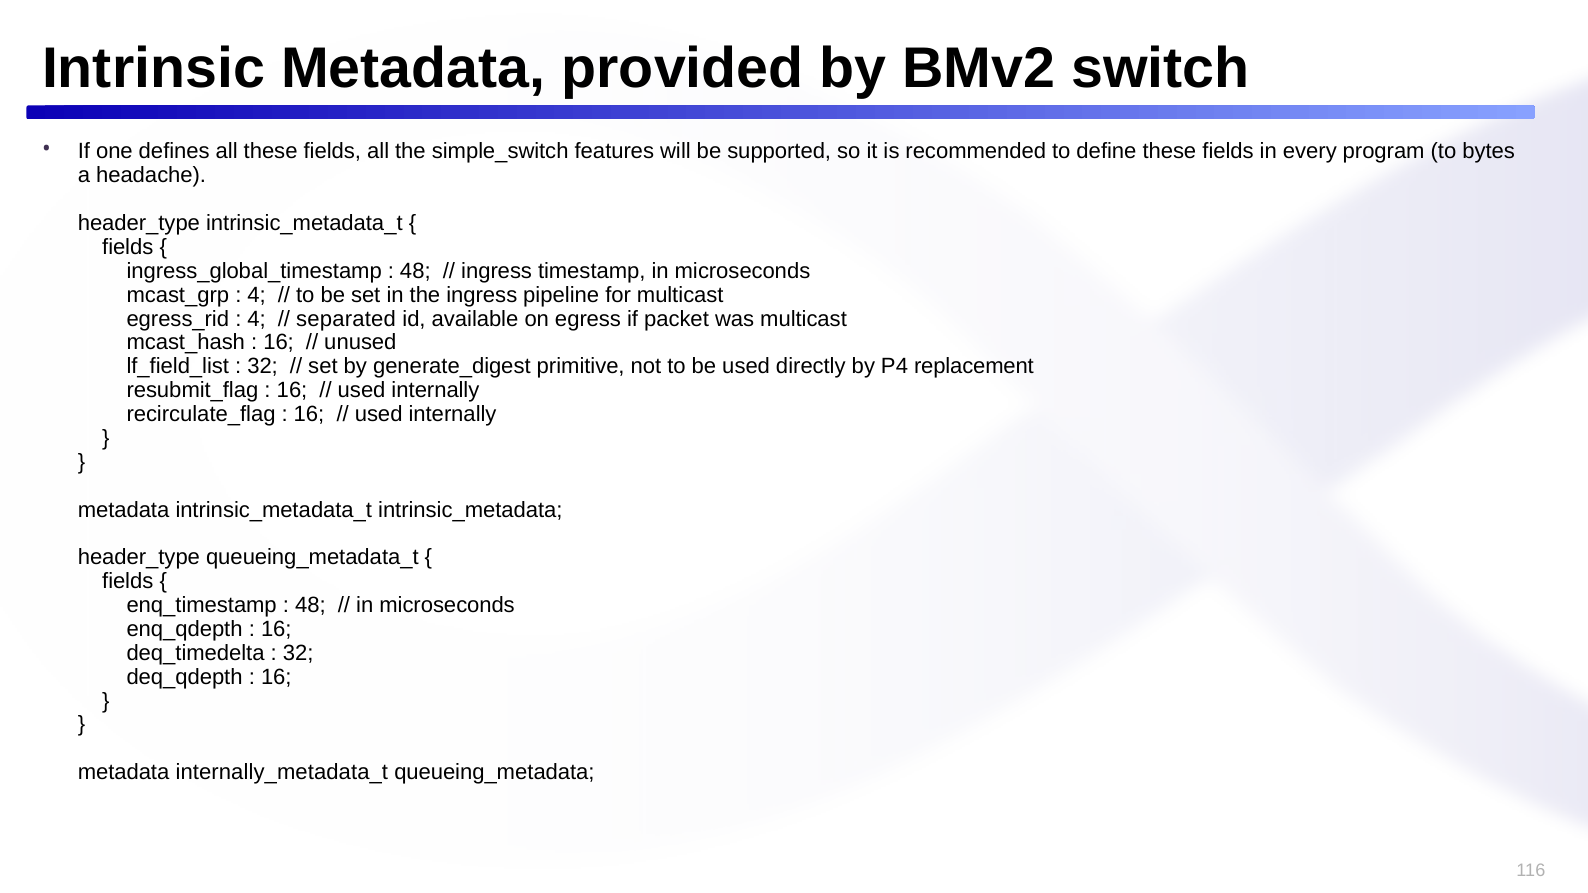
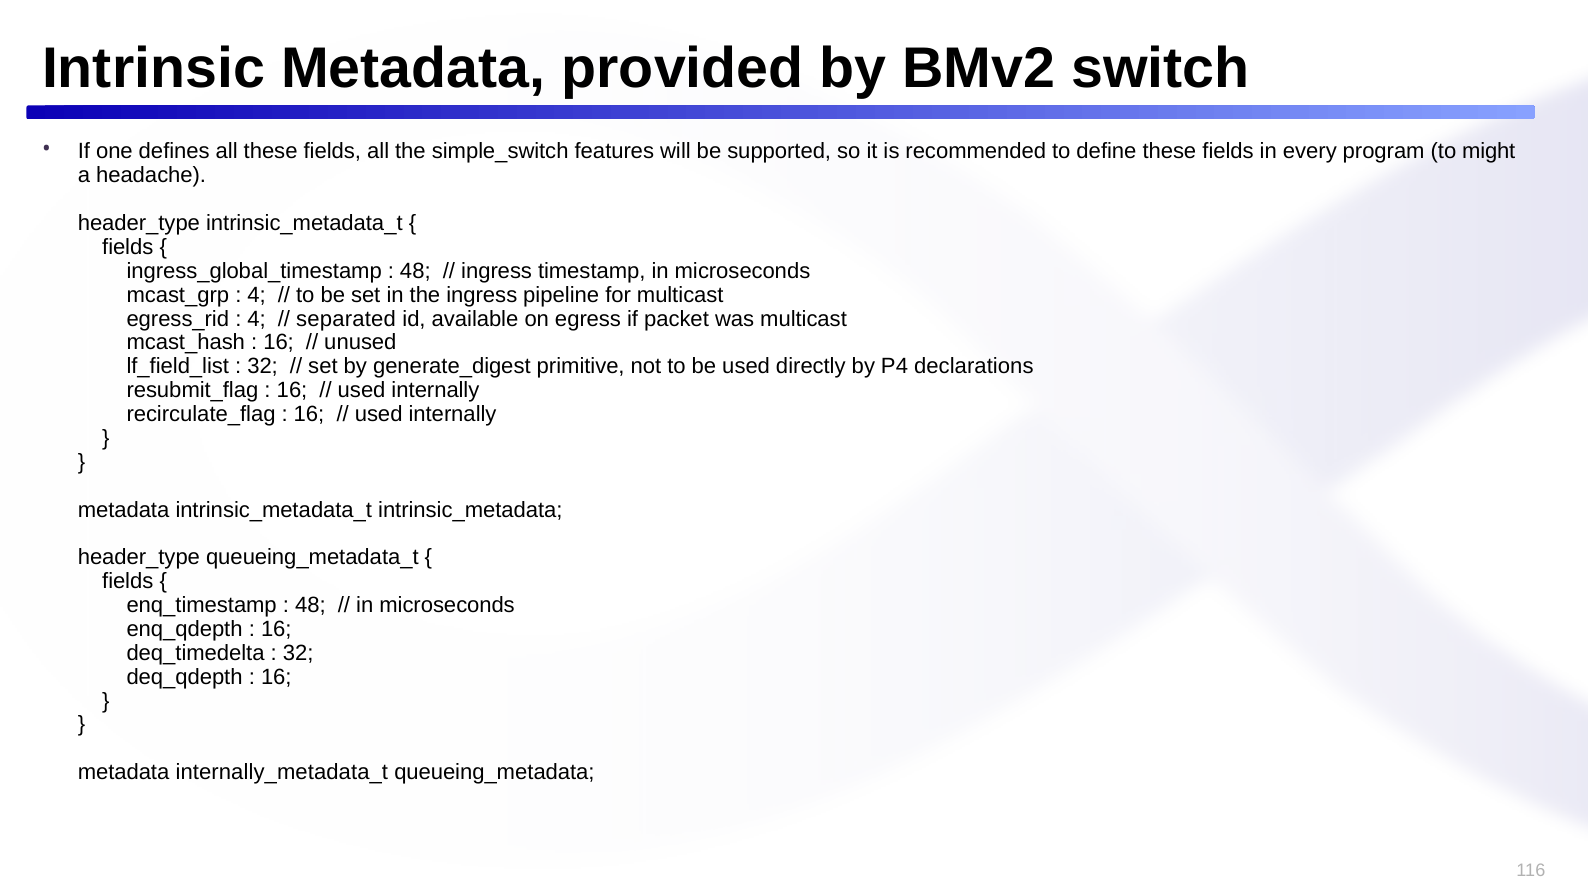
bytes: bytes -> might
replacement: replacement -> declarations
